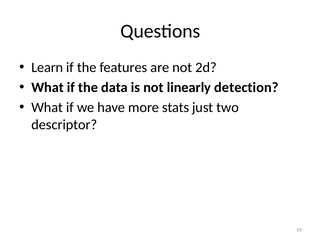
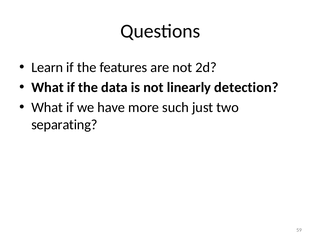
stats: stats -> such
descriptor: descriptor -> separating
